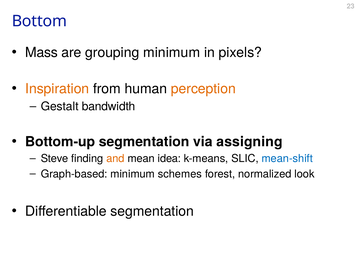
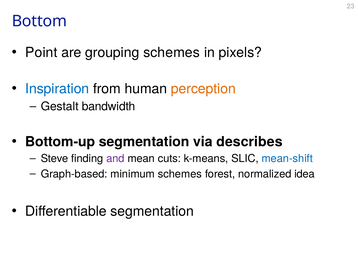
Mass: Mass -> Point
grouping minimum: minimum -> schemes
Inspiration colour: orange -> blue
assigning: assigning -> describes
and colour: orange -> purple
idea: idea -> cuts
look: look -> idea
